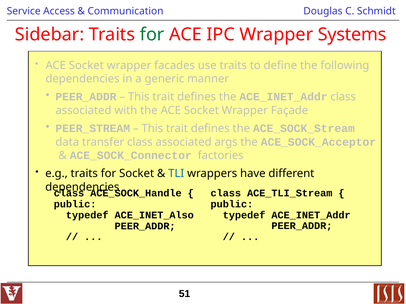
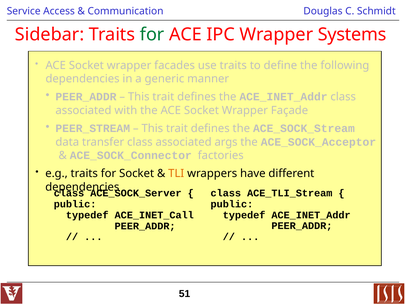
TLI colour: blue -> orange
ACE_SOCK_Handle: ACE_SOCK_Handle -> ACE_SOCK_Server
ACE_INET_Also: ACE_INET_Also -> ACE_INET_Call
